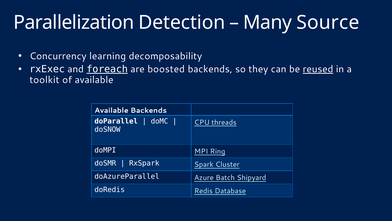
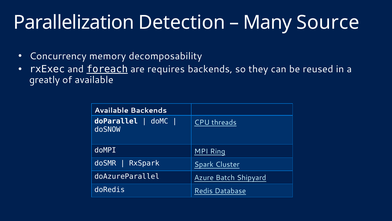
learning: learning -> memory
boosted: boosted -> requires
reused underline: present -> none
toolkit: toolkit -> greatly
